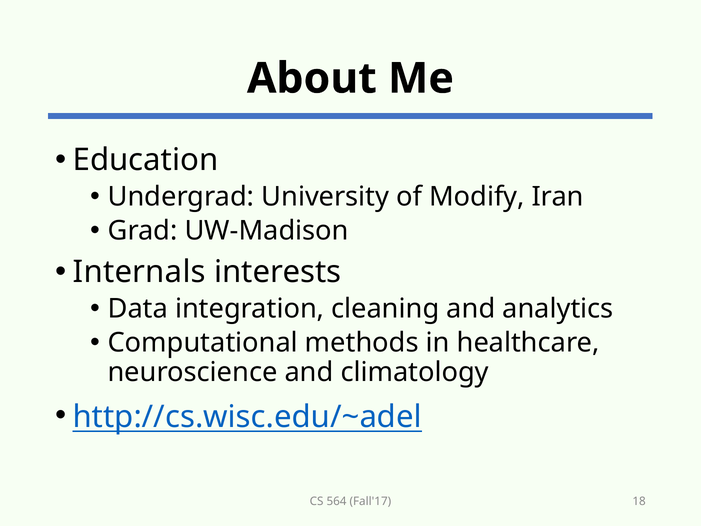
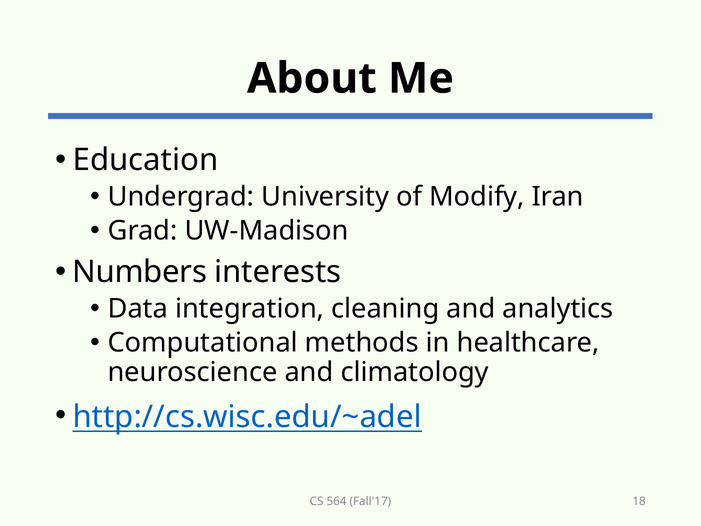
Internals: Internals -> Numbers
